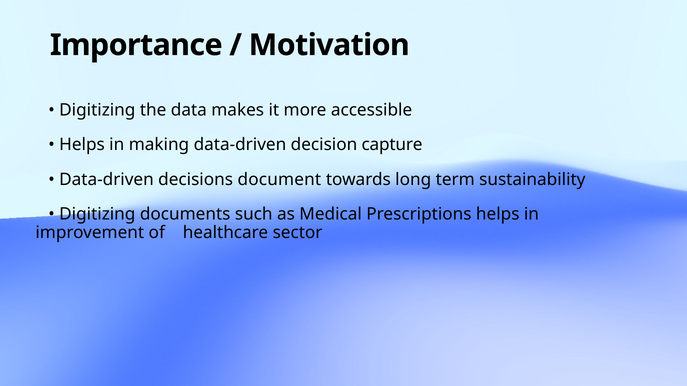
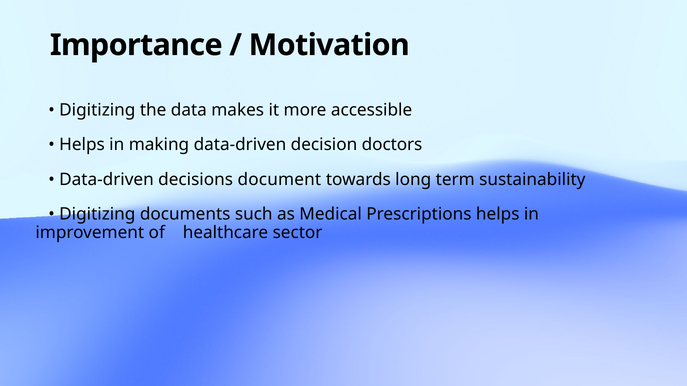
capture: capture -> doctors
